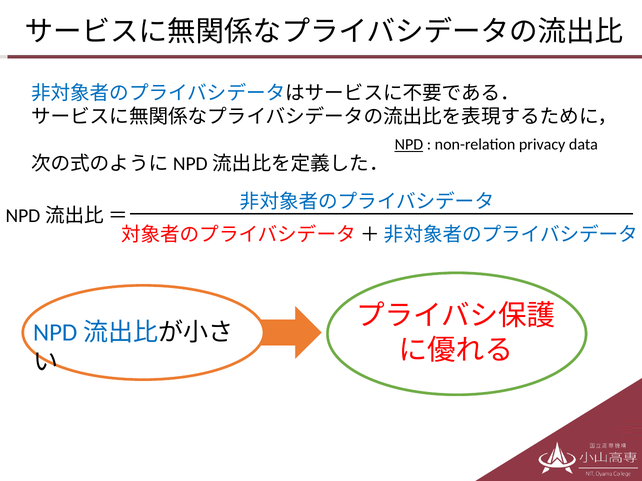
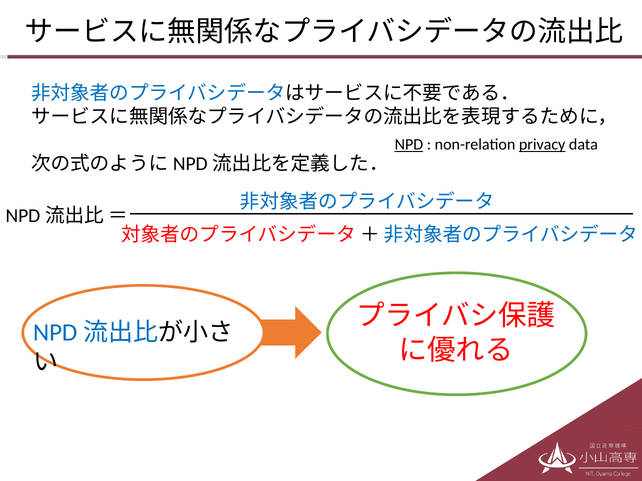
privacy underline: none -> present
